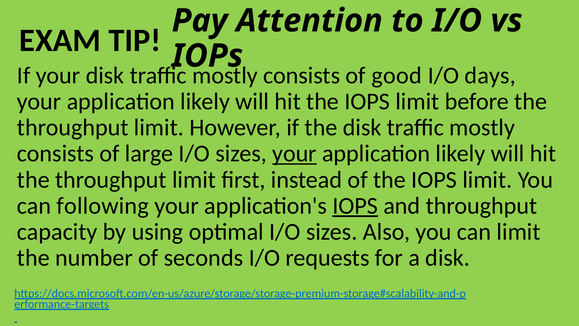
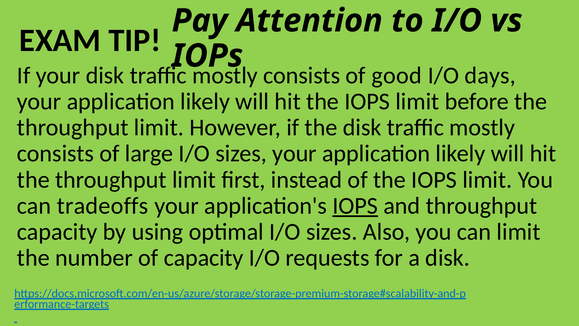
your at (294, 153) underline: present -> none
following: following -> tradeoffs
of seconds: seconds -> capacity
